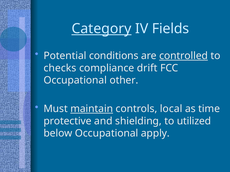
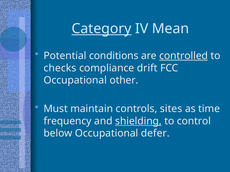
Fields: Fields -> Mean
maintain underline: present -> none
local: local -> sites
protective: protective -> frequency
shielding underline: none -> present
utilized: utilized -> control
apply: apply -> defer
